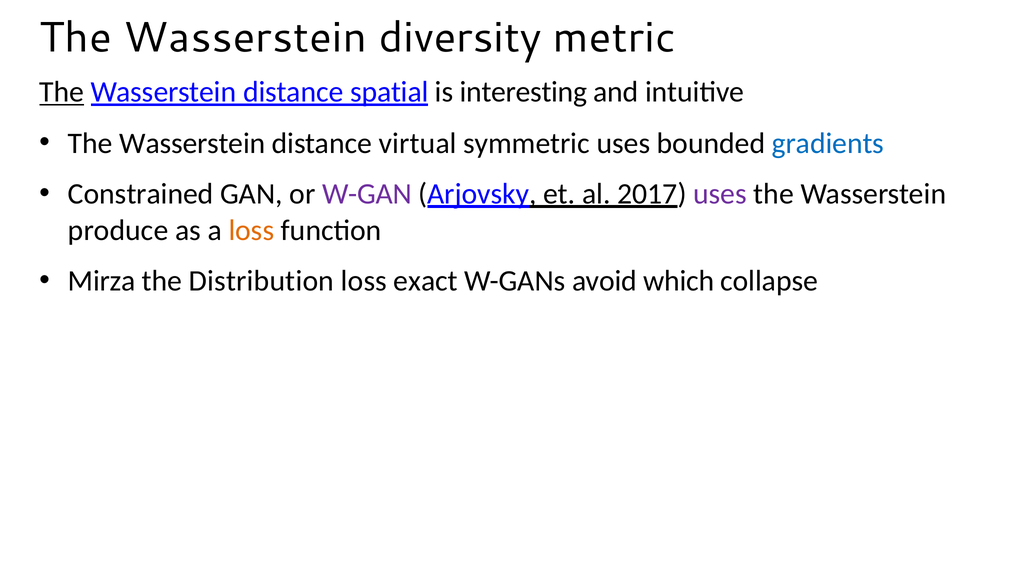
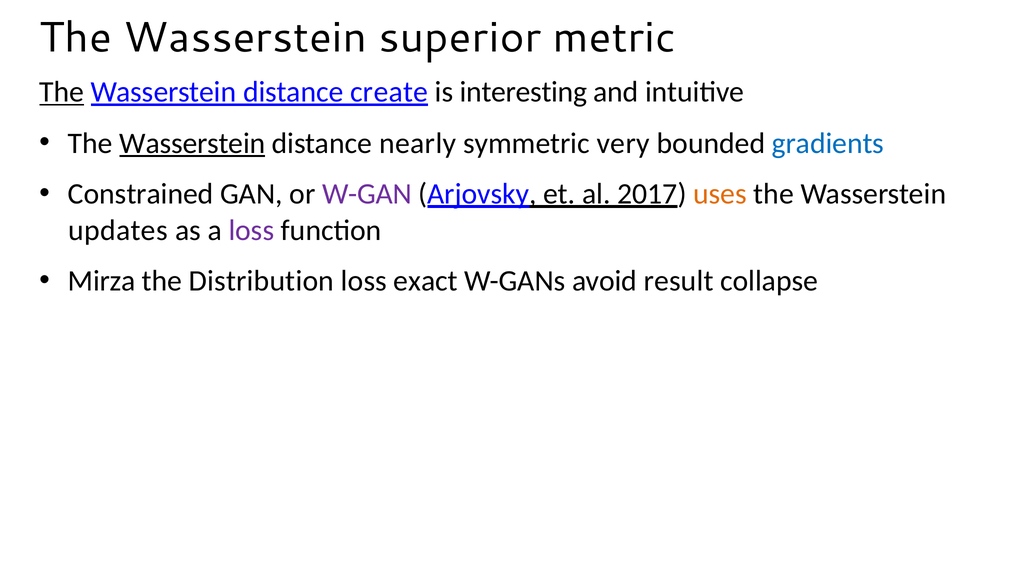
diversity: diversity -> superior
spatial: spatial -> create
Wasserstein at (192, 143) underline: none -> present
virtual: virtual -> nearly
symmetric uses: uses -> very
uses at (720, 194) colour: purple -> orange
produce: produce -> updates
loss at (251, 230) colour: orange -> purple
which: which -> result
